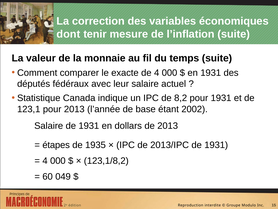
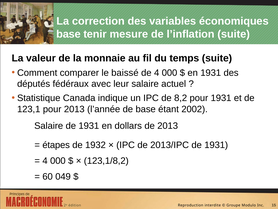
dont at (68, 34): dont -> base
exacte: exacte -> baissé
1935: 1935 -> 1932
